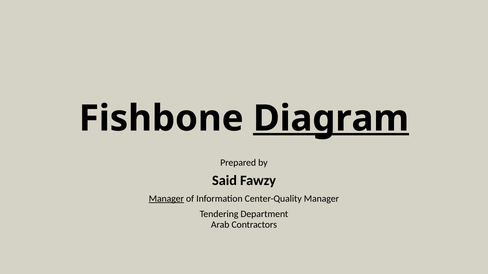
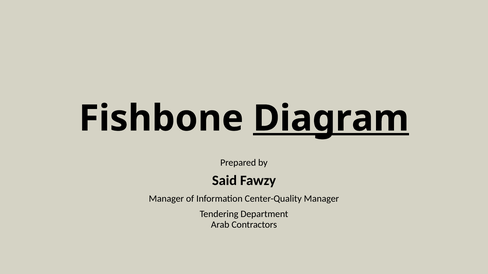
Manager at (166, 199) underline: present -> none
